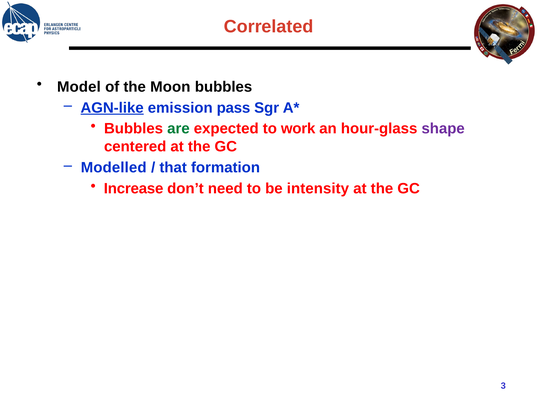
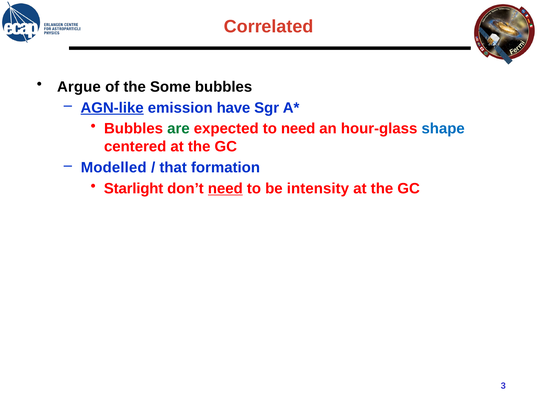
Model: Model -> Argue
Moon: Moon -> Some
pass: pass -> have
to work: work -> need
shape colour: purple -> blue
Increase: Increase -> Starlight
need at (225, 188) underline: none -> present
